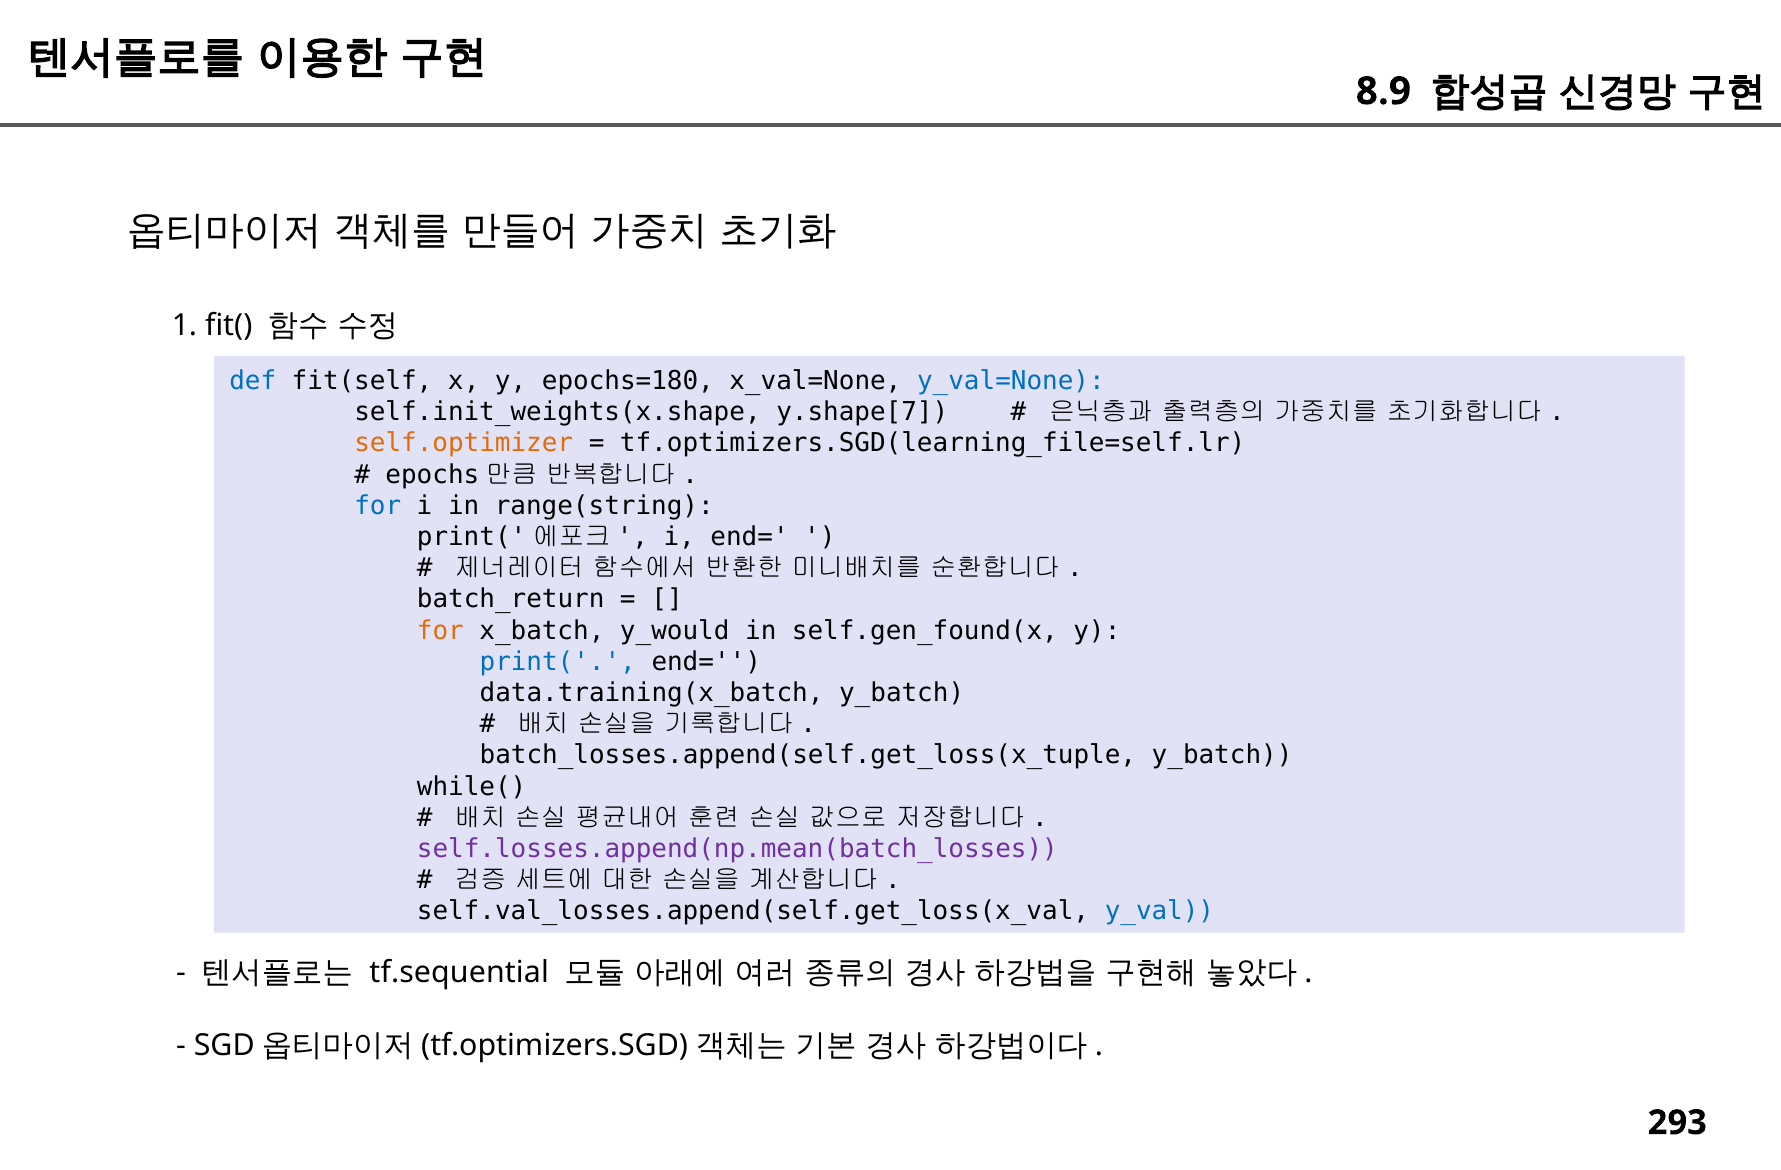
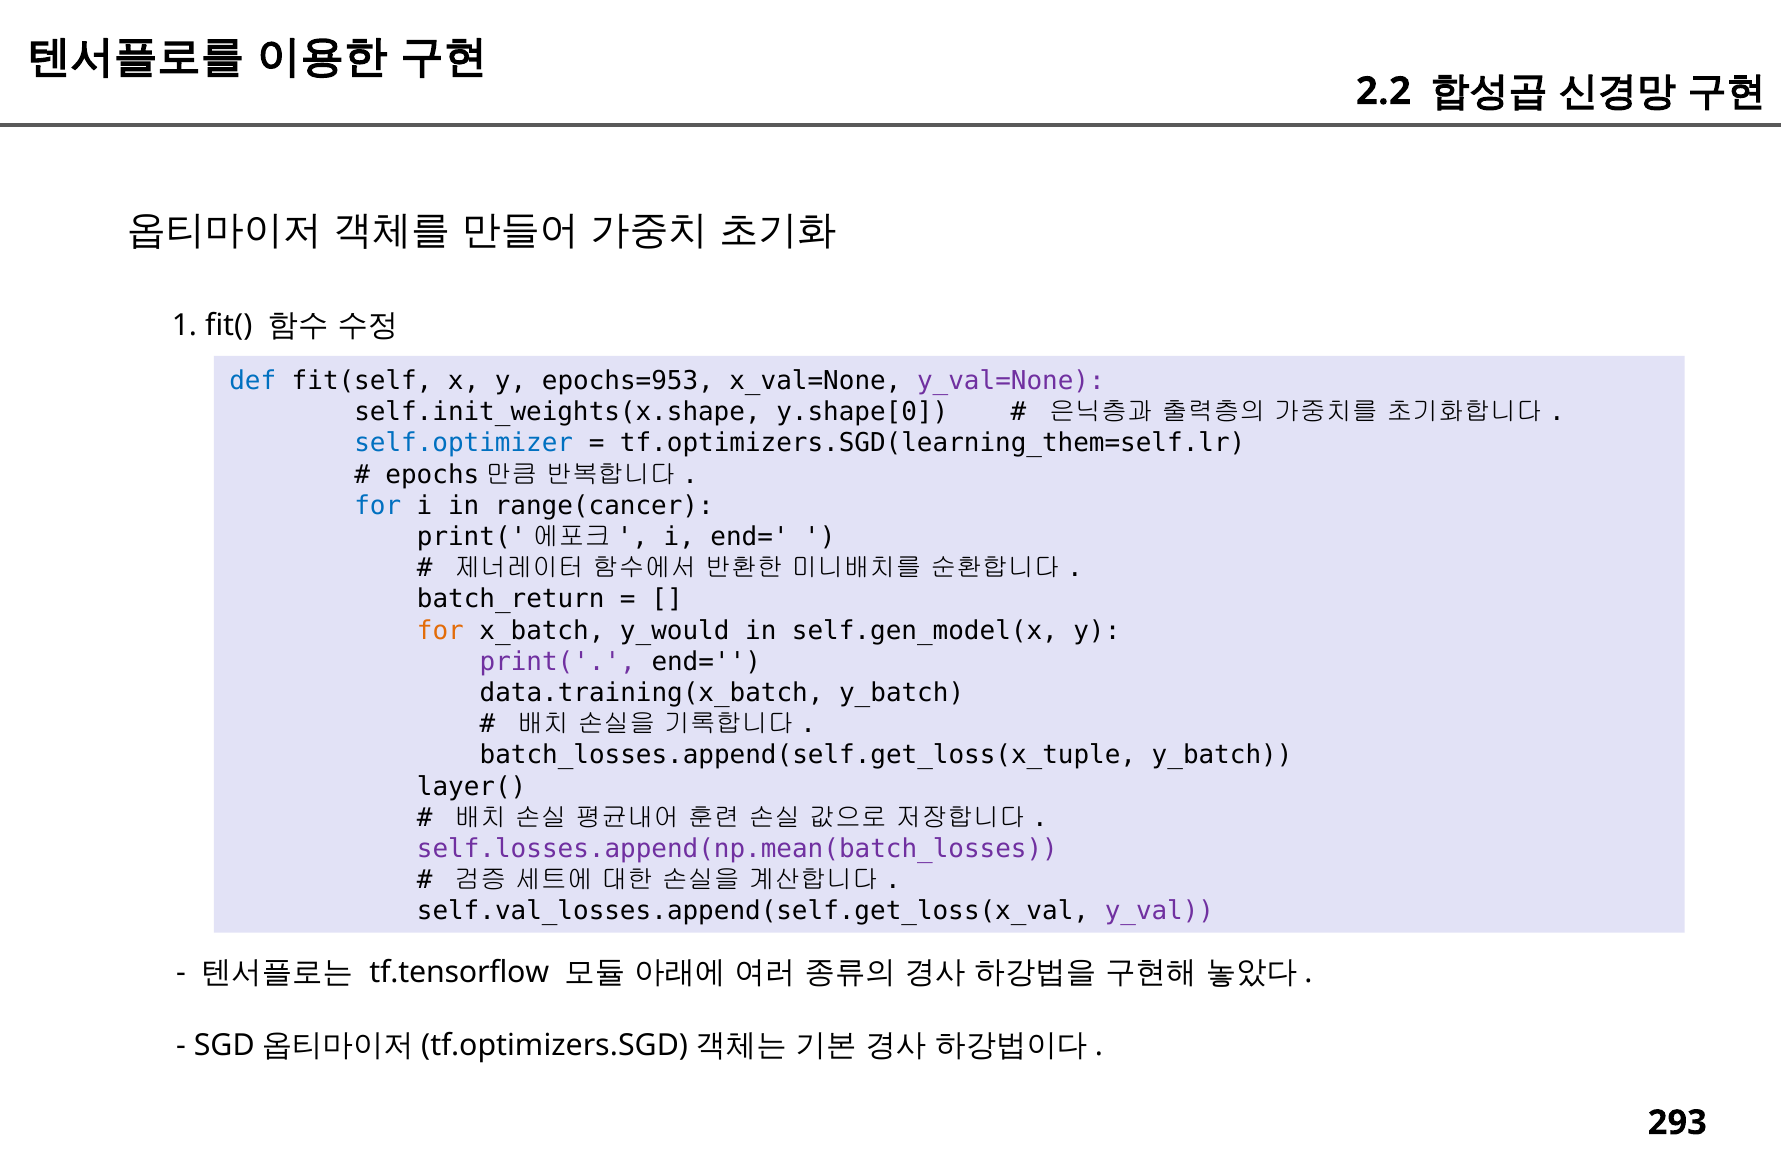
8.9: 8.9 -> 2.2
epochs=180: epochs=180 -> epochs=953
y_val=None colour: blue -> purple
y.shape[7: y.shape[7 -> y.shape[0
self.optimizer colour: orange -> blue
tf.optimizers.SGD(learning_file=self.lr: tf.optimizers.SGD(learning_file=self.lr -> tf.optimizers.SGD(learning_them=self.lr
range(string: range(string -> range(cancer
self.gen_found(x: self.gen_found(x -> self.gen_model(x
print( colour: blue -> purple
while(: while( -> layer(
y_val colour: blue -> purple
tf.sequential: tf.sequential -> tf.tensorflow
